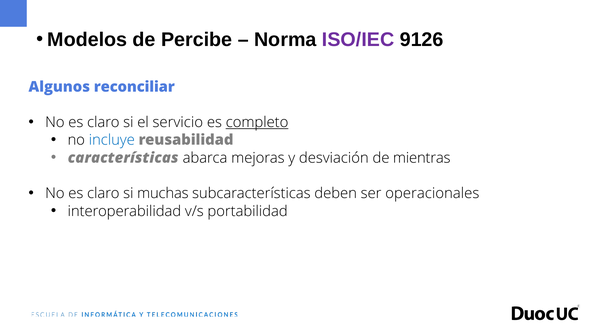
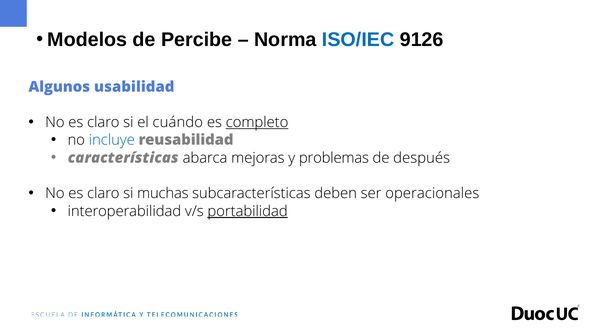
ISO/IEC colour: purple -> blue
reconciliar: reconciliar -> usabilidad
servicio: servicio -> cuándo
desviación: desviación -> problemas
mientras: mientras -> después
portabilidad underline: none -> present
